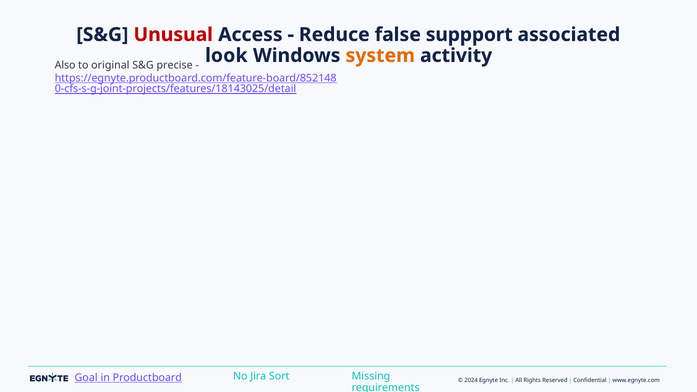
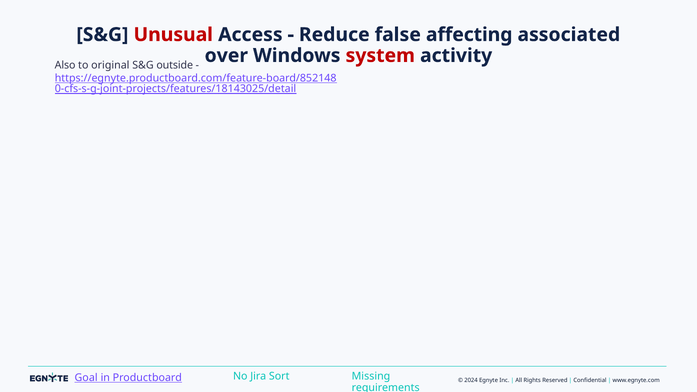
suppport: suppport -> affecting
look: look -> over
system colour: orange -> red
precise: precise -> outside
